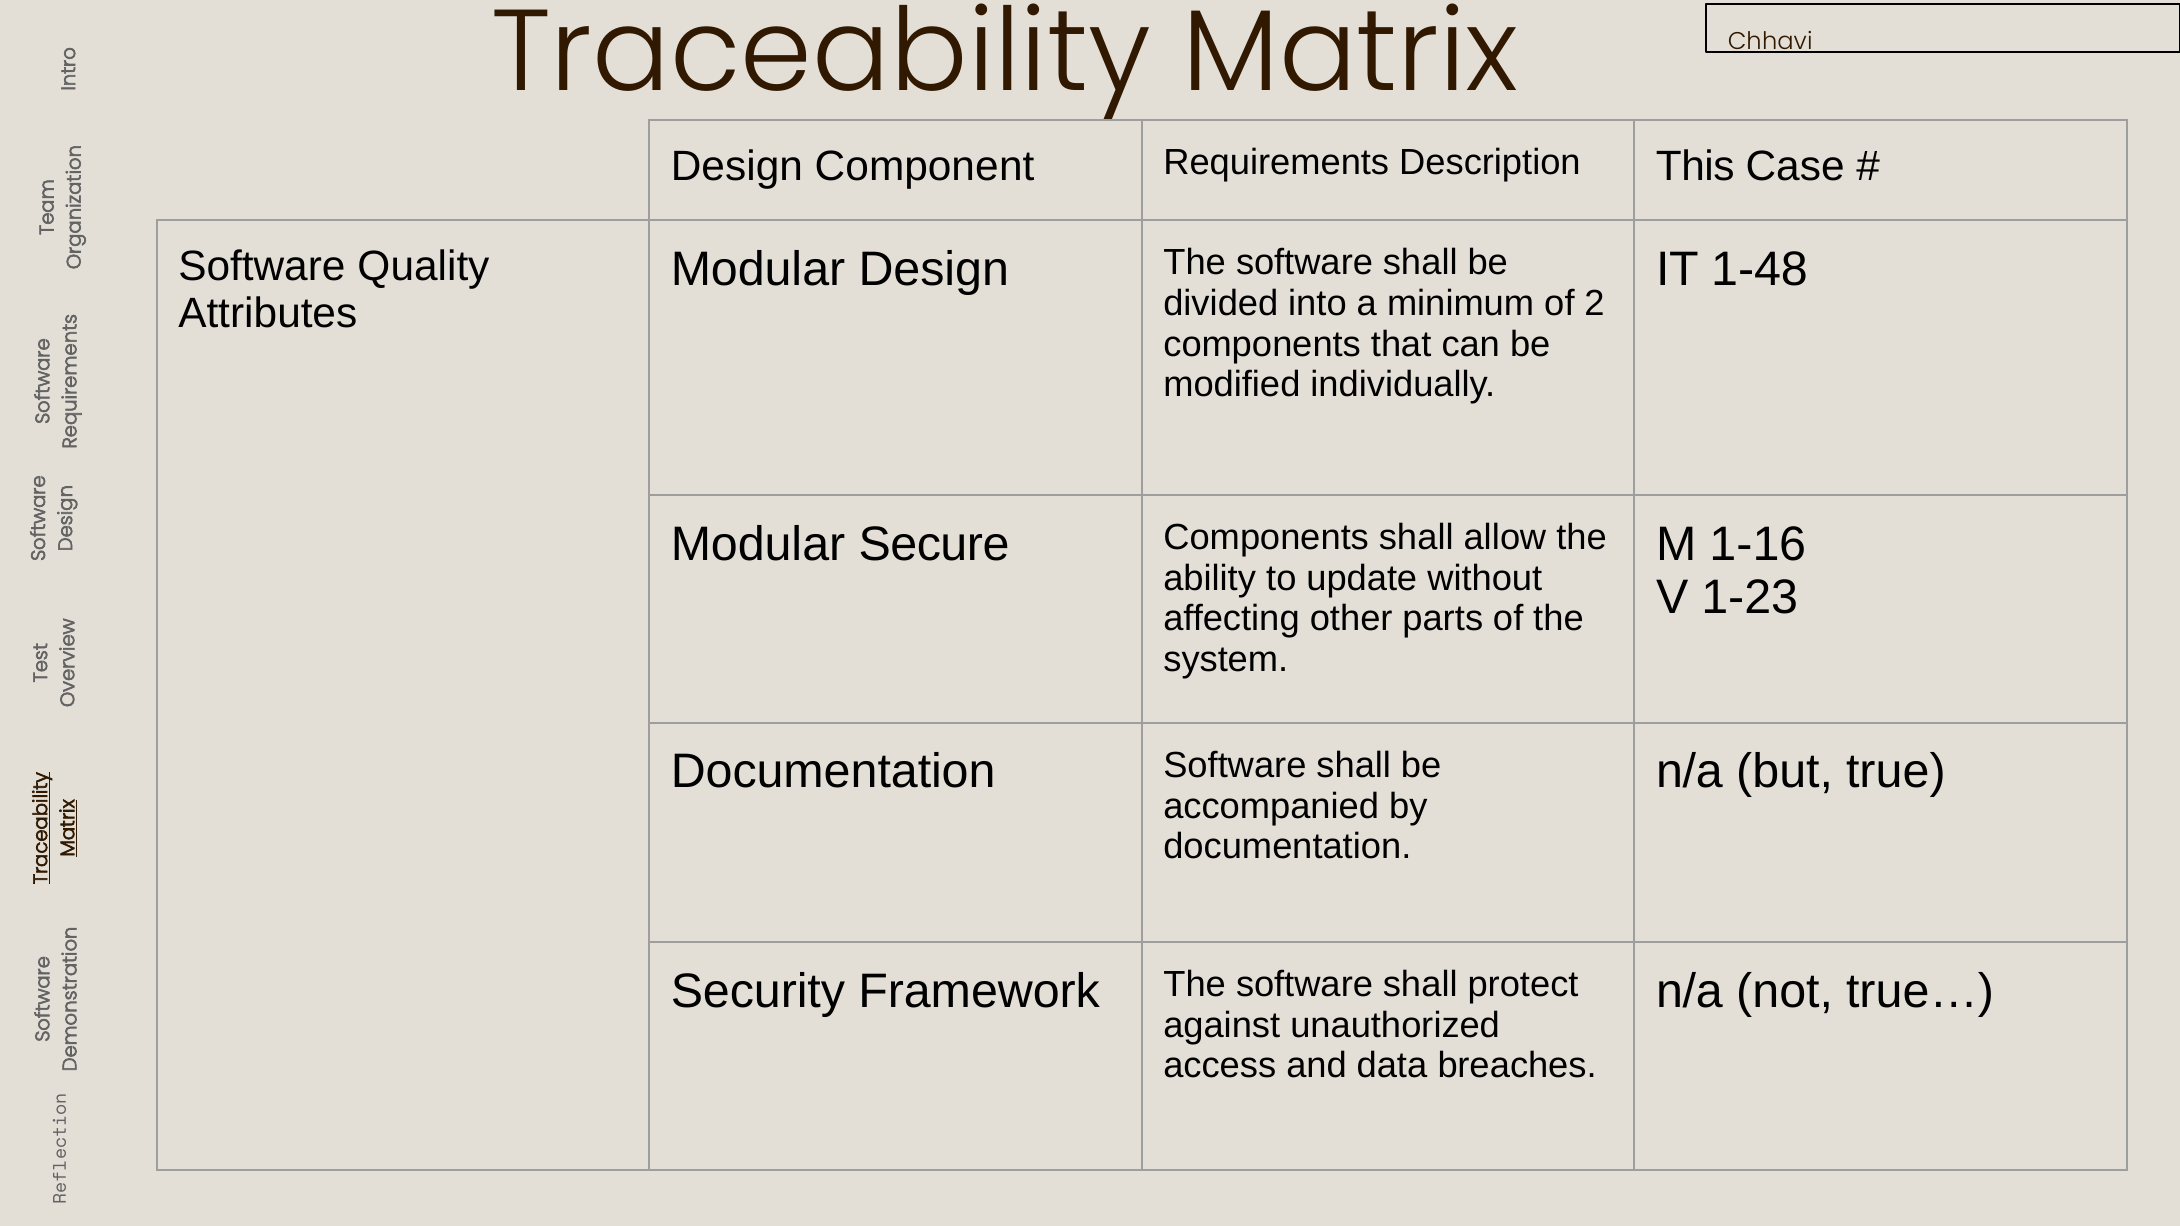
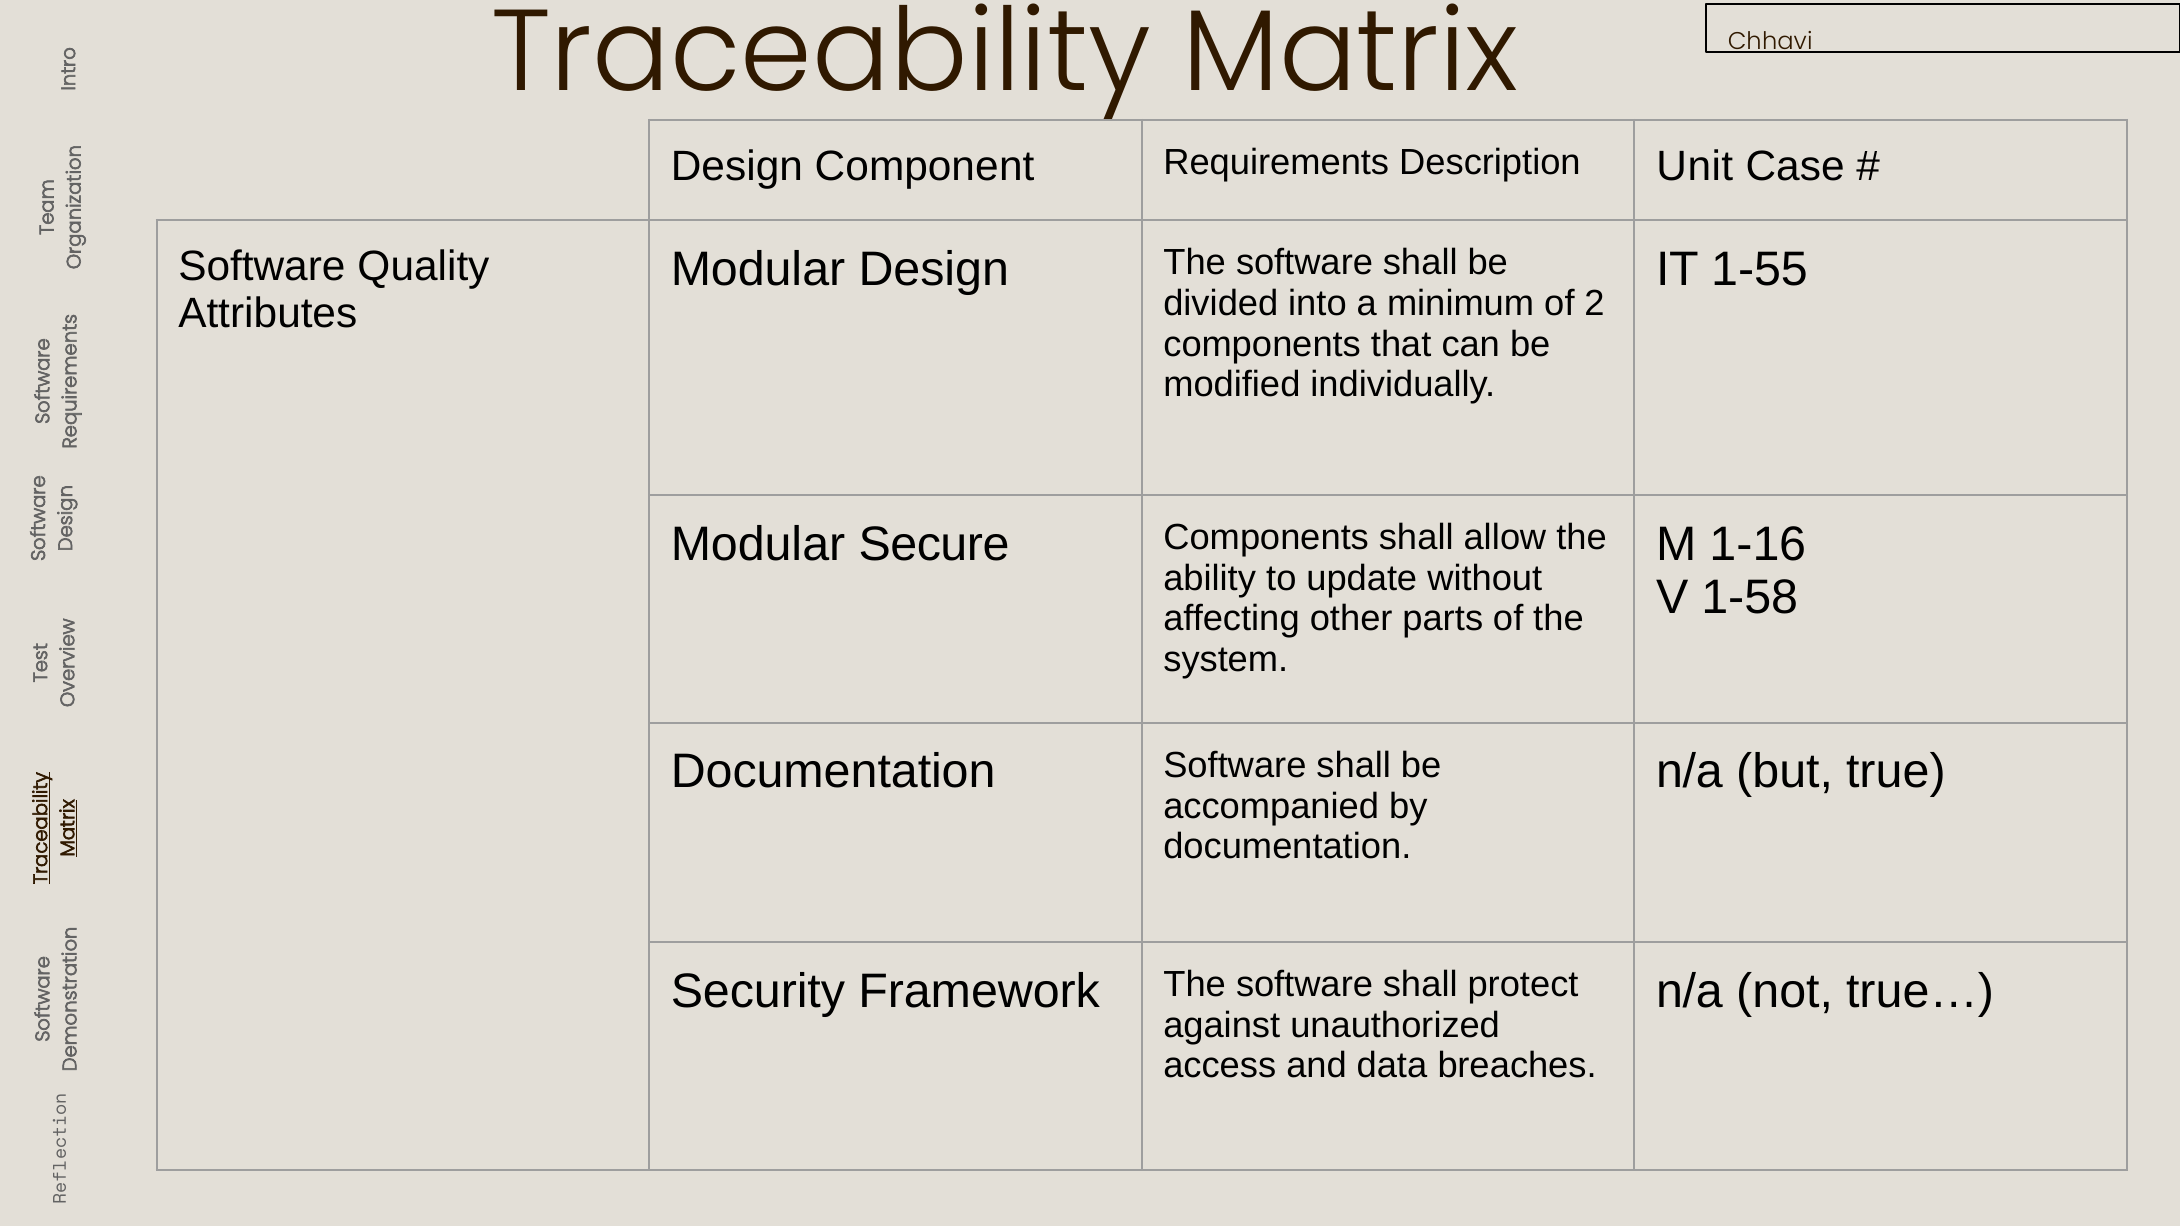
This: This -> Unit
1-48: 1-48 -> 1-55
1-23: 1-23 -> 1-58
